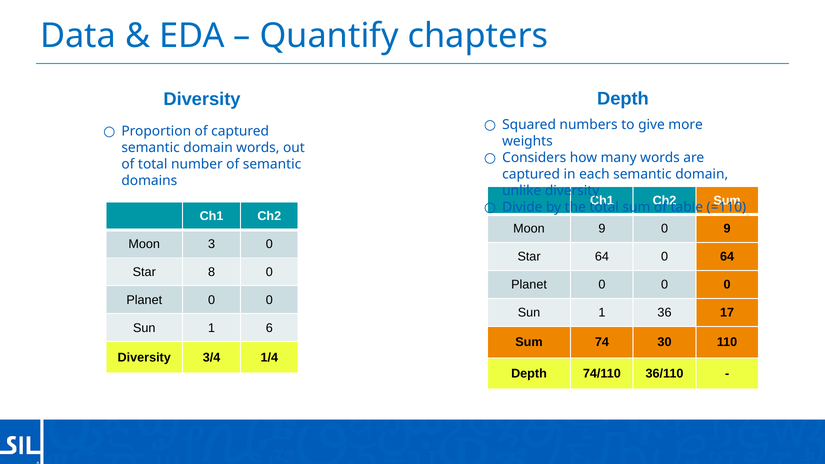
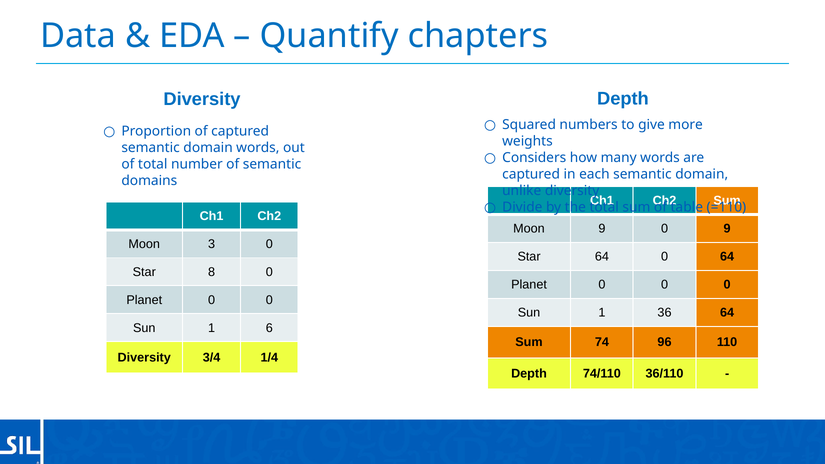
36 17: 17 -> 64
30: 30 -> 96
